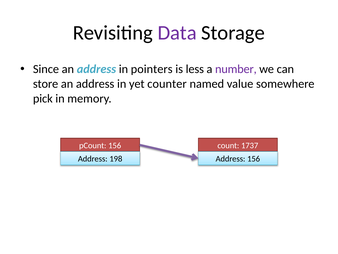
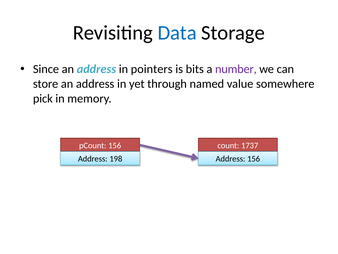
Data colour: purple -> blue
less: less -> bits
counter: counter -> through
